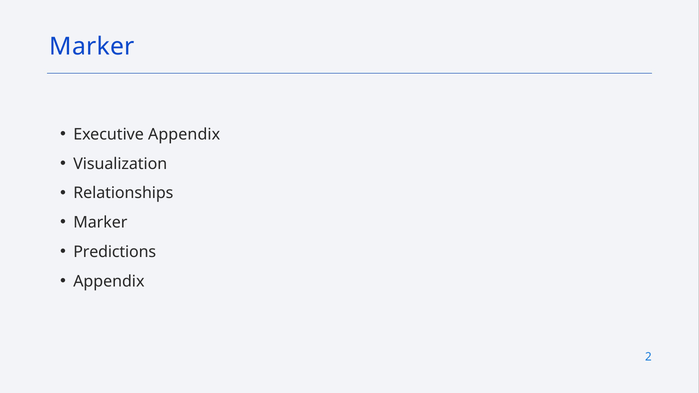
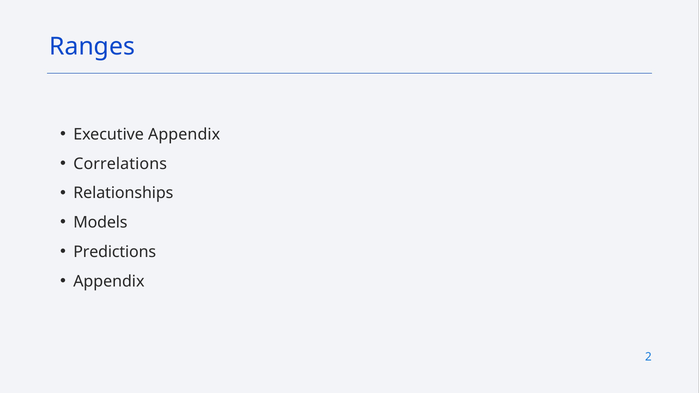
Marker at (92, 47): Marker -> Ranges
Visualization: Visualization -> Correlations
Marker at (100, 223): Marker -> Models
